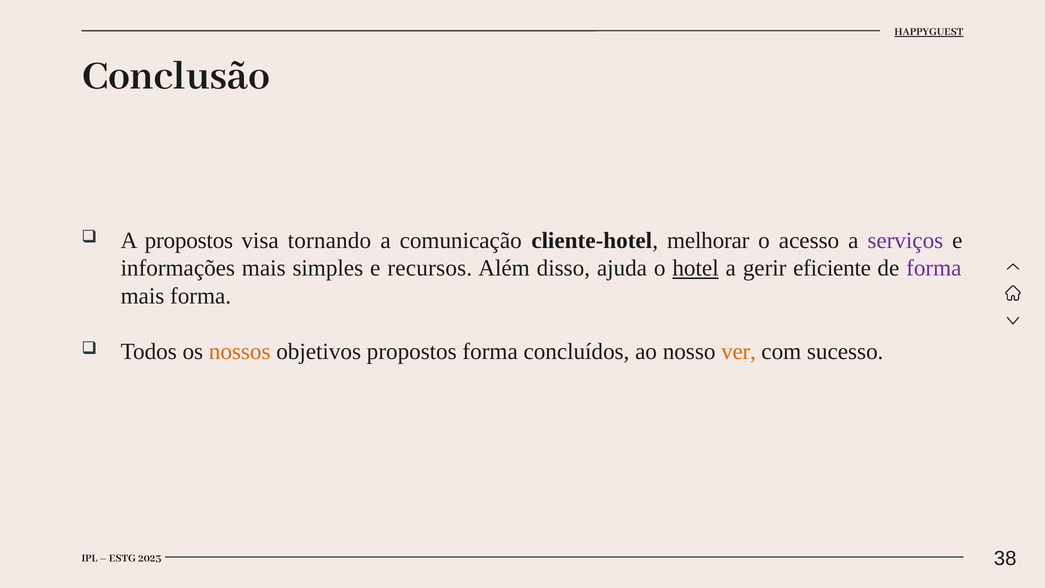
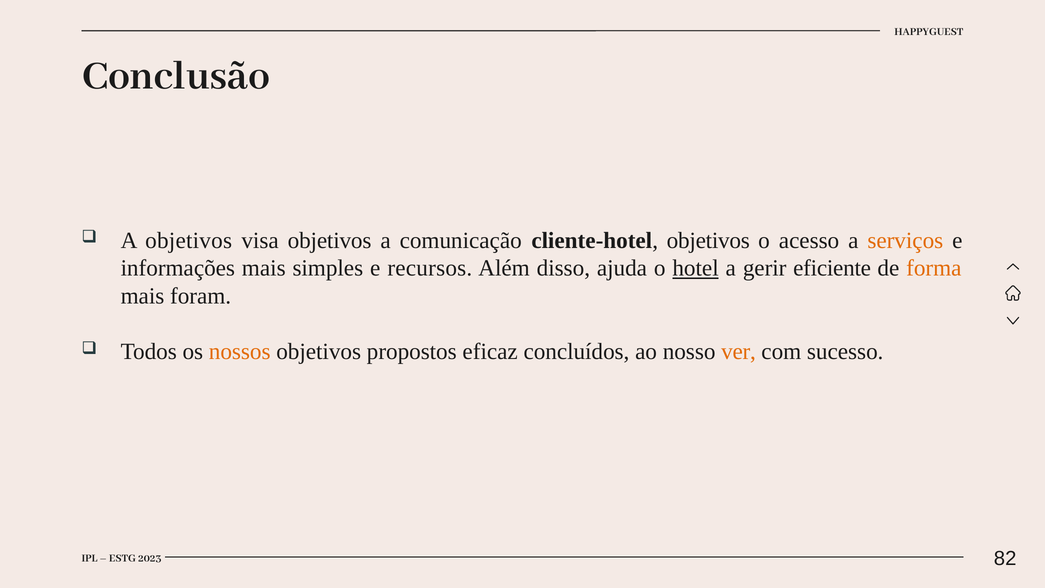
HAPPYGUEST underline: present -> none
A propostos: propostos -> objetivos
visa tornando: tornando -> objetivos
cliente-hotel melhorar: melhorar -> objetivos
serviços colour: purple -> orange
forma at (934, 268) colour: purple -> orange
mais forma: forma -> foram
propostos forma: forma -> eficaz
38: 38 -> 82
